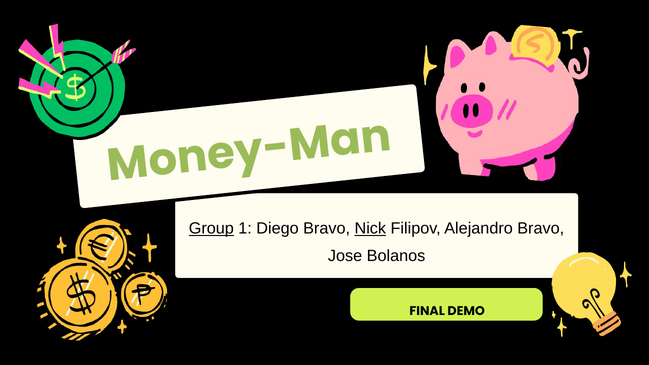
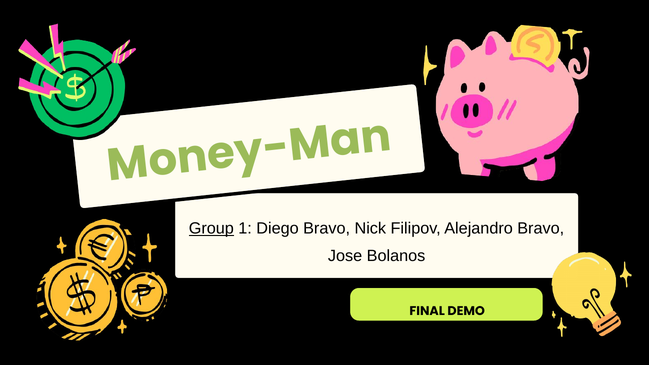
Nick underline: present -> none
